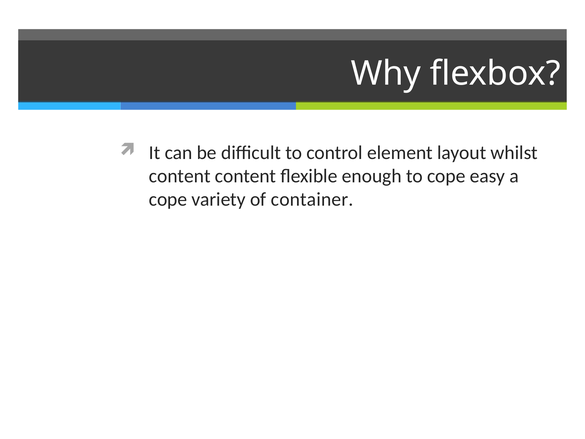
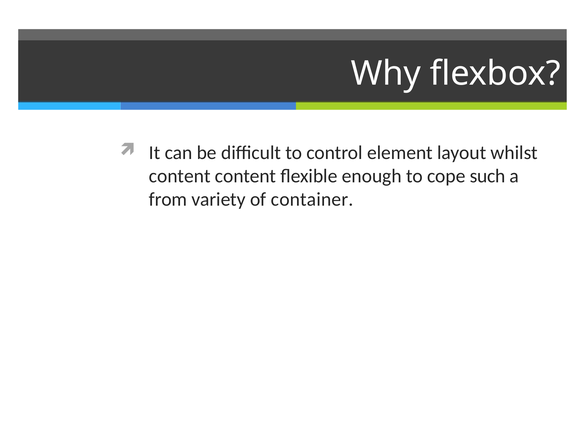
easy: easy -> such
cope at (168, 199): cope -> from
